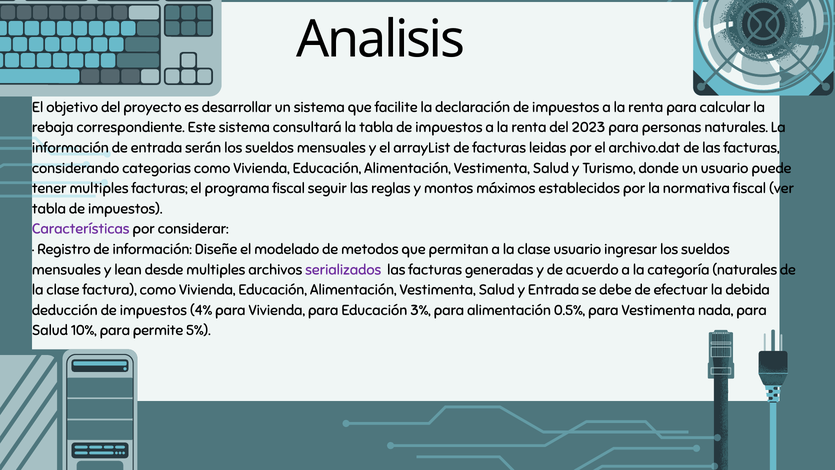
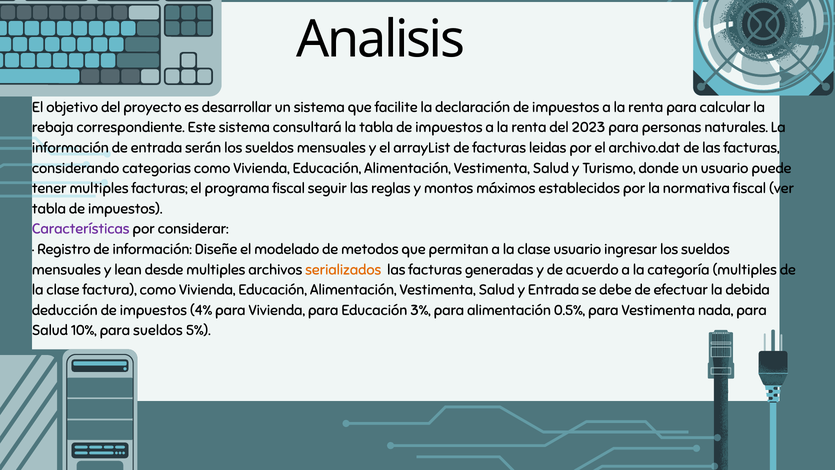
serializados colour: purple -> orange
categoría naturales: naturales -> multiples
para permite: permite -> sueldos
